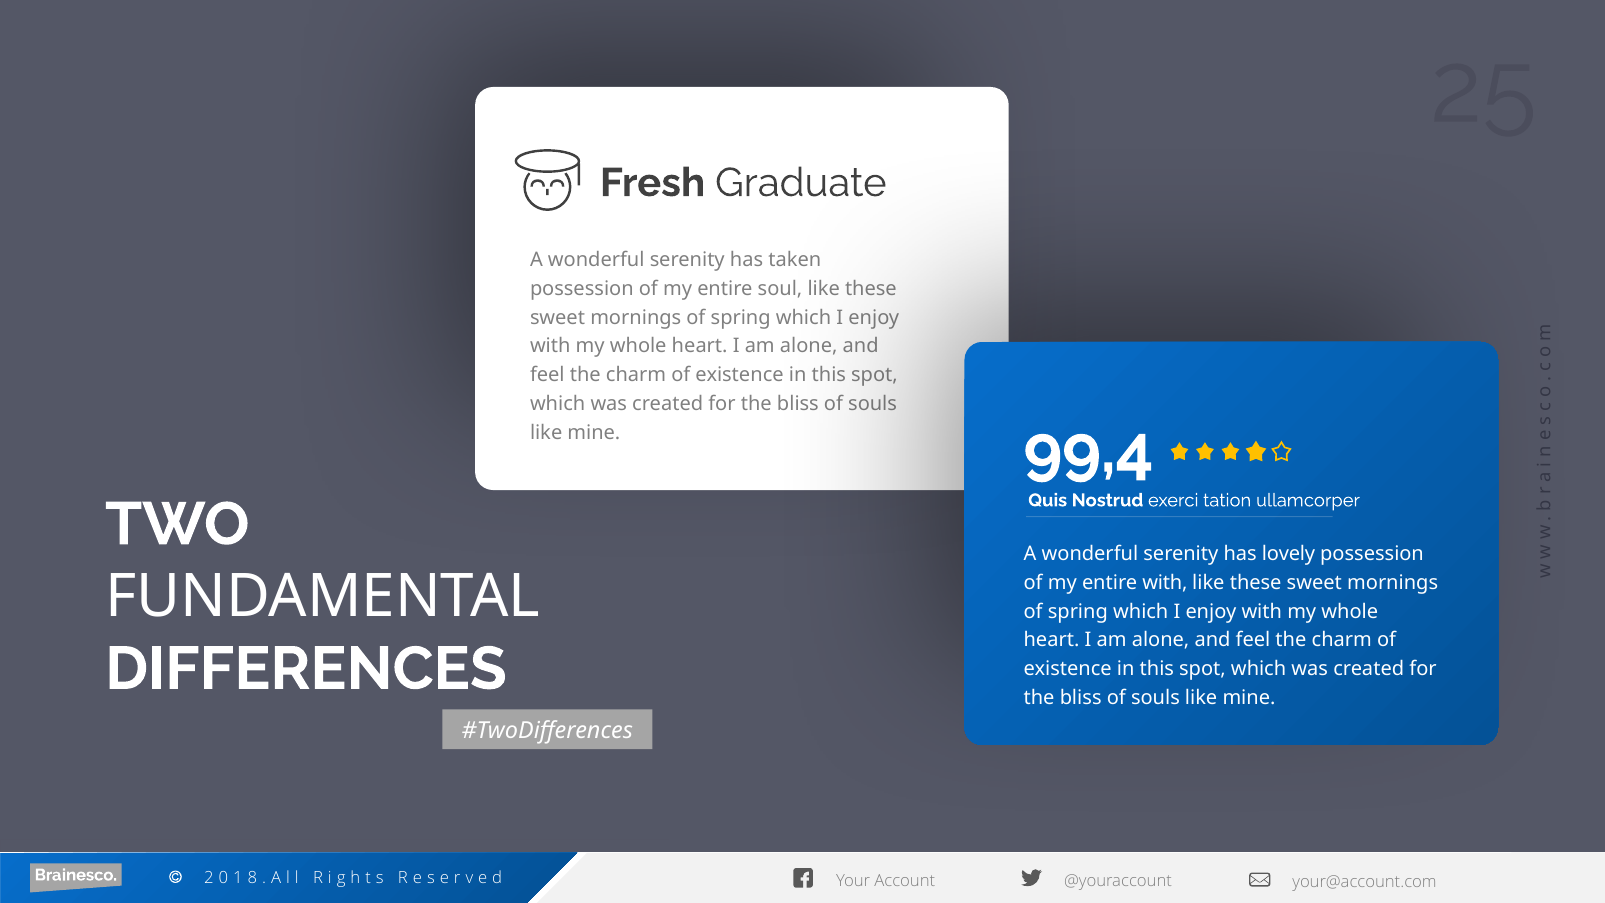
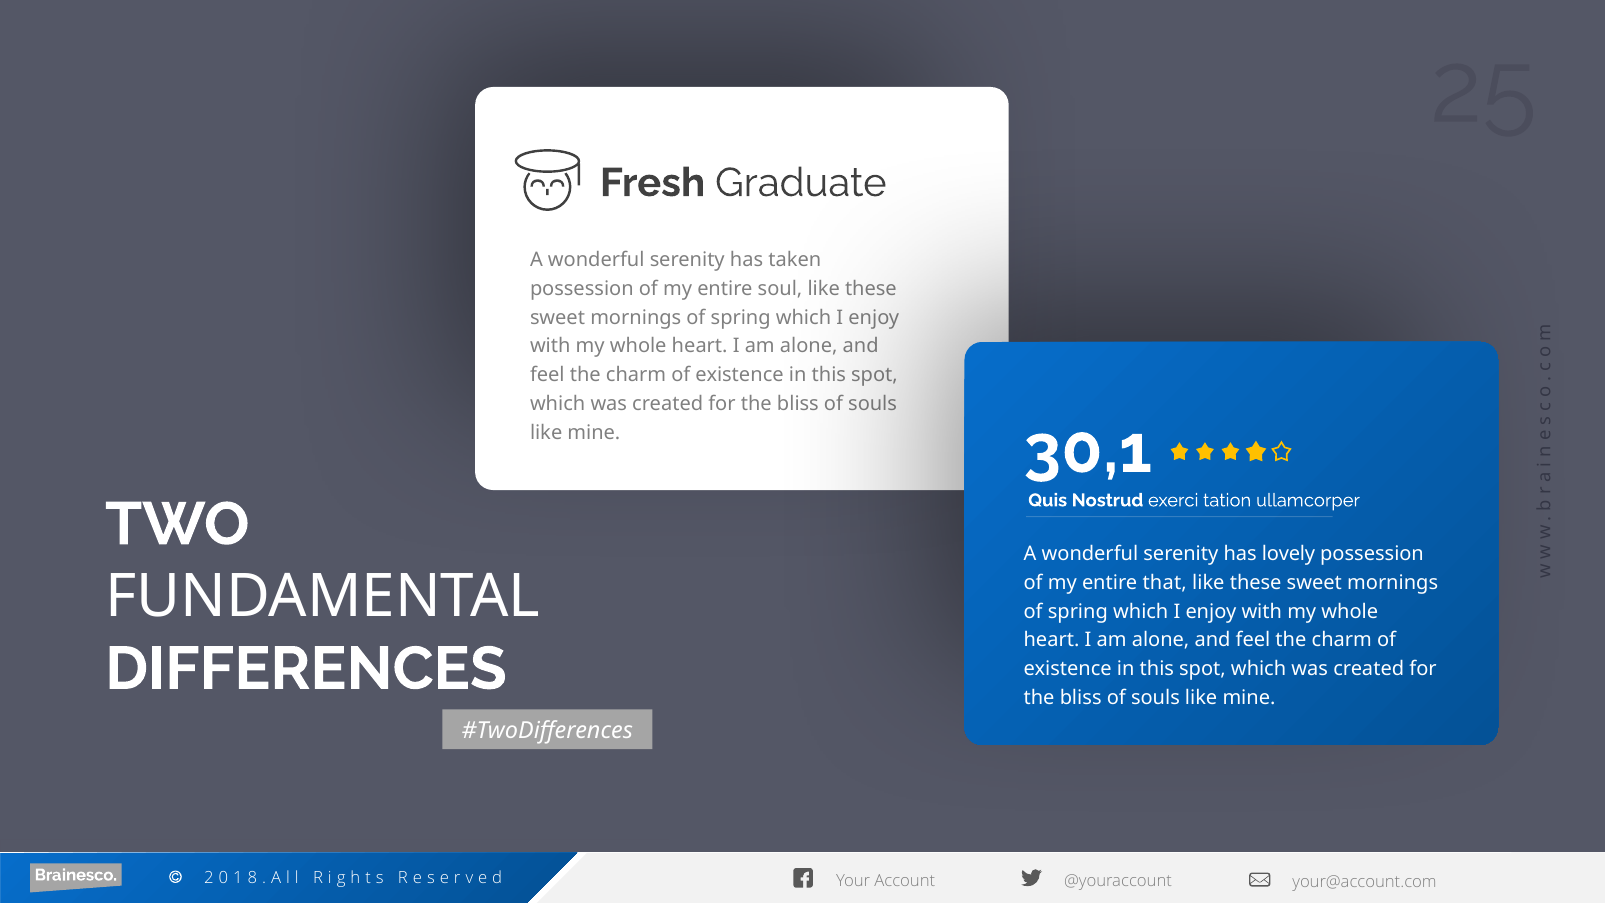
99,4: 99,4 -> 30,1
entire with: with -> that
